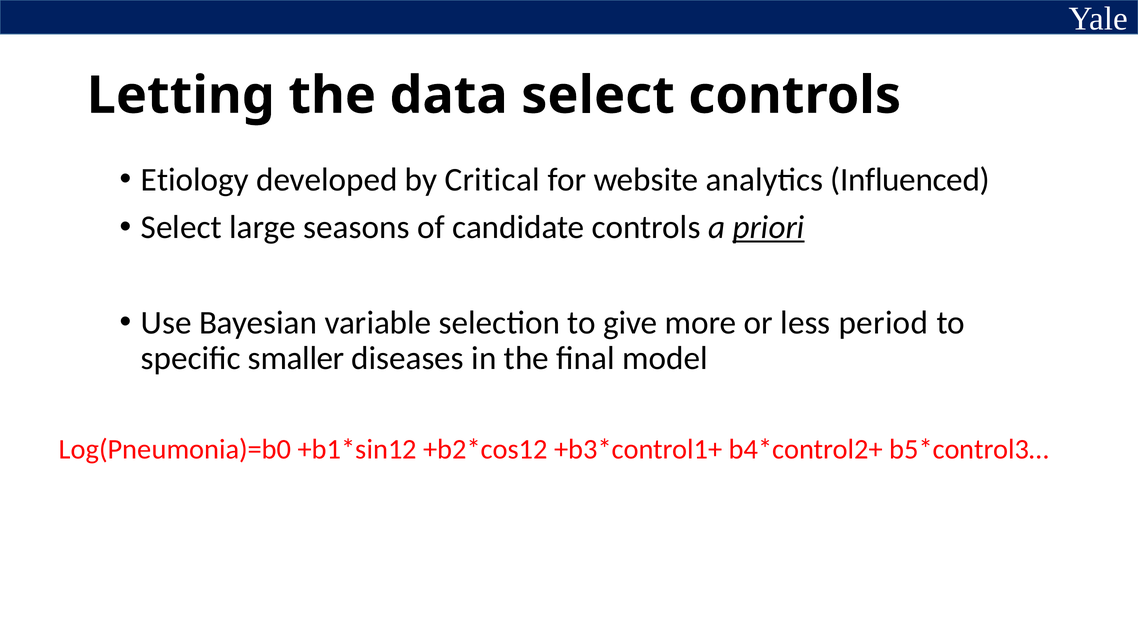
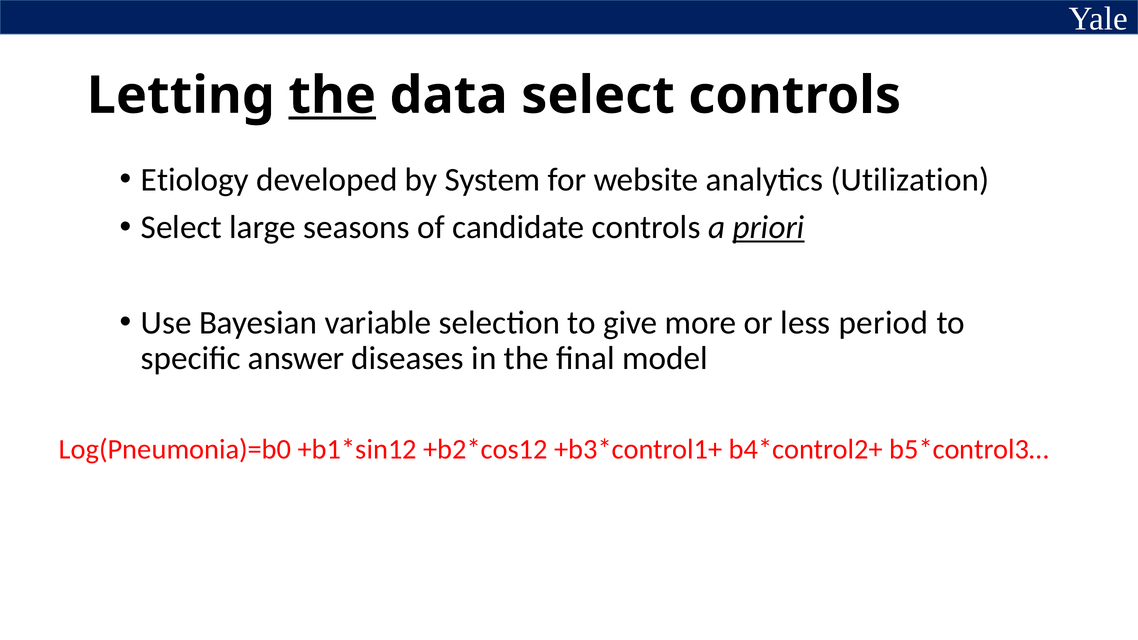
the at (332, 96) underline: none -> present
Critical: Critical -> System
Influenced: Influenced -> Utilization
smaller: smaller -> answer
